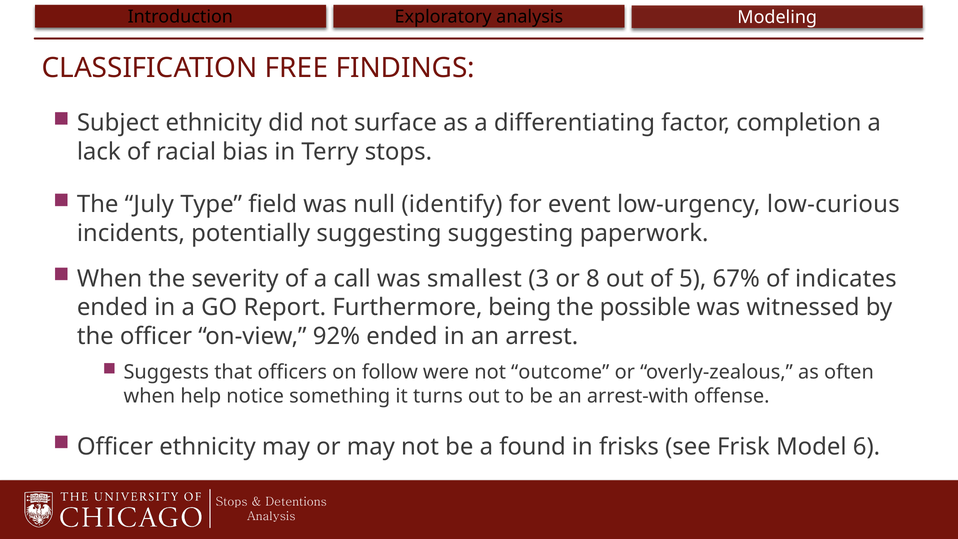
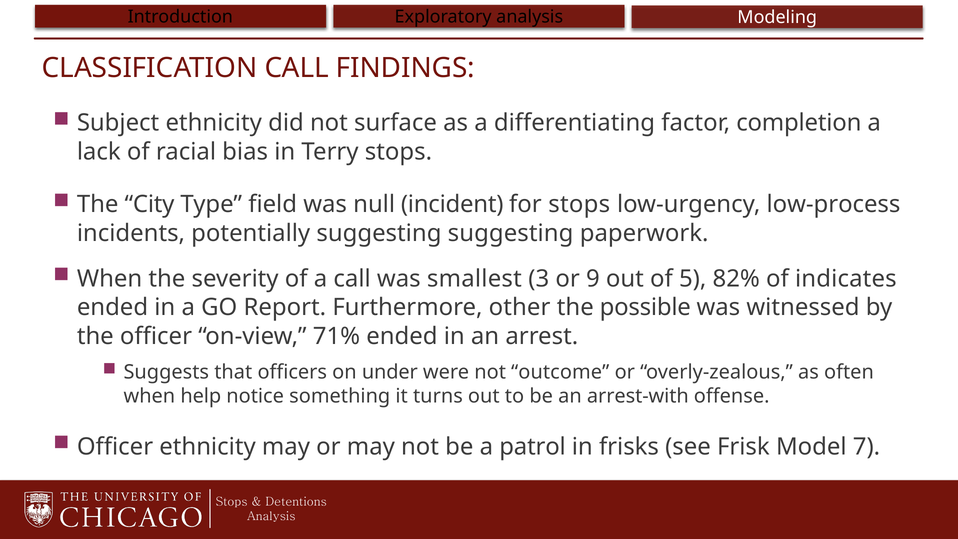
CLASSIFICATION FREE: FREE -> CALL
July: July -> City
identify: identify -> incident
for event: event -> stops
low-curious: low-curious -> low-process
8: 8 -> 9
67%: 67% -> 82%
being: being -> other
92%: 92% -> 71%
follow: follow -> under
found: found -> patrol
6: 6 -> 7
